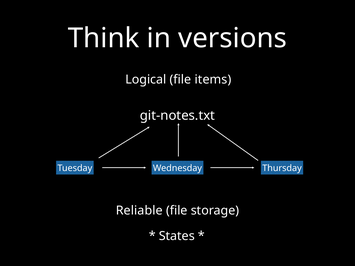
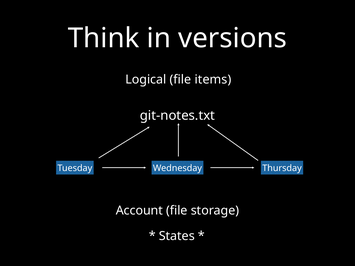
Reliable: Reliable -> Account
